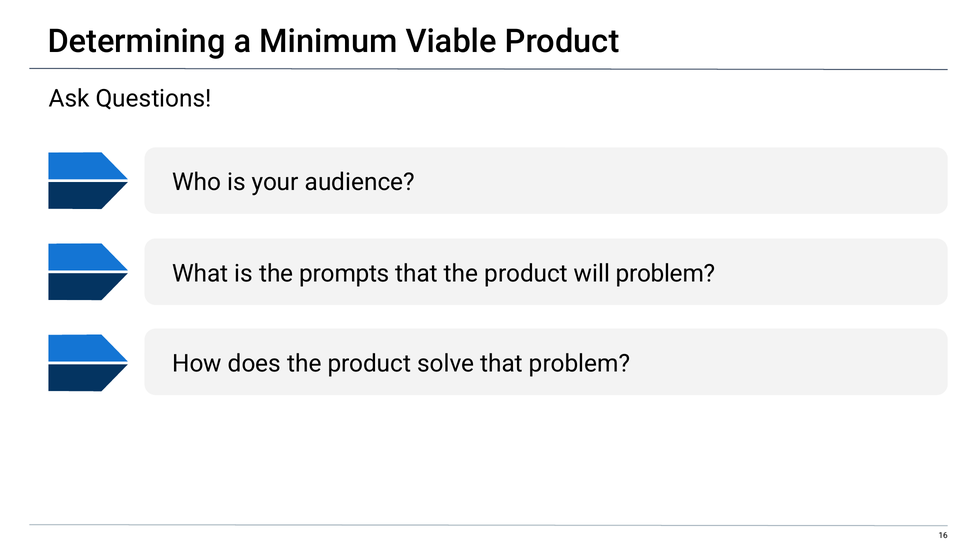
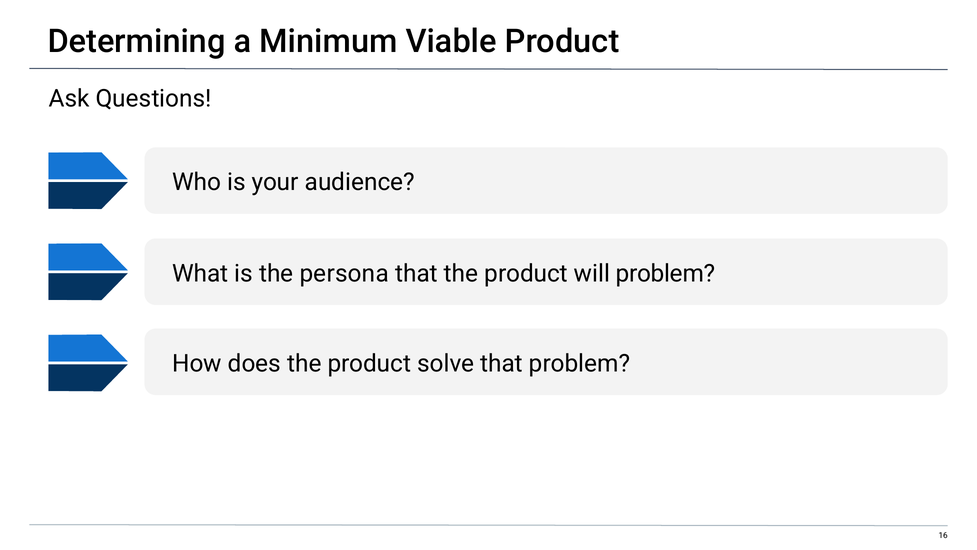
prompts: prompts -> persona
